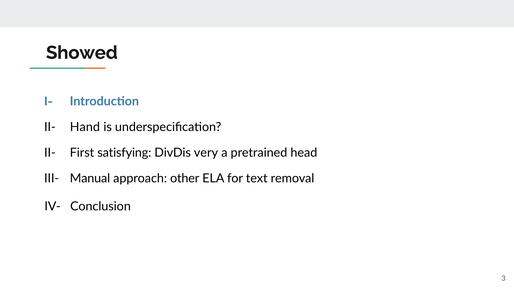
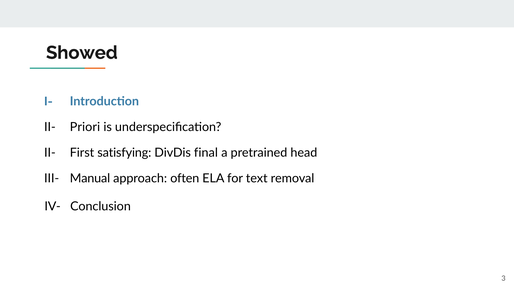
Hand: Hand -> Priori
very: very -> final
other: other -> often
